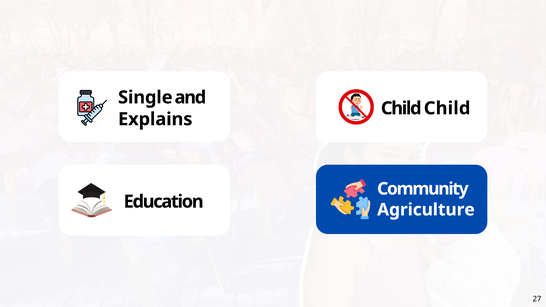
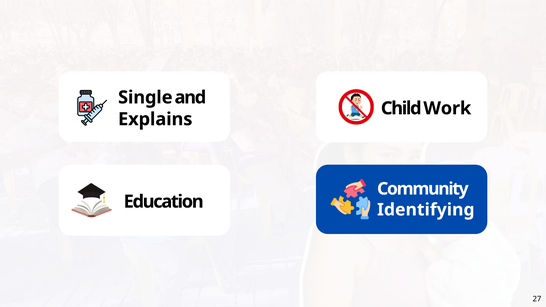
Child Child: Child -> Work
Agriculture: Agriculture -> Identifying
